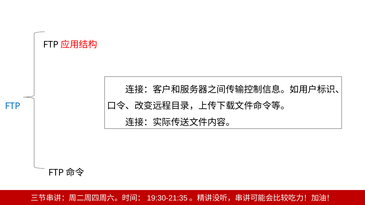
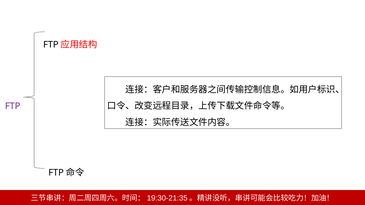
FTP at (13, 106) colour: blue -> purple
